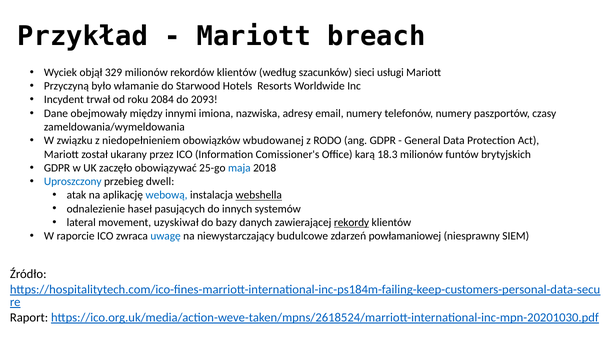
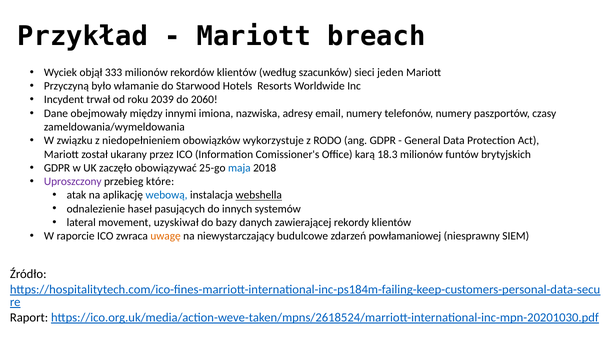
329: 329 -> 333
usługi: usługi -> jeden
2084: 2084 -> 2039
2093: 2093 -> 2060
wbudowanej: wbudowanej -> wykorzystuje
Uproszczony colour: blue -> purple
dwell: dwell -> które
rekordy underline: present -> none
uwagę colour: blue -> orange
